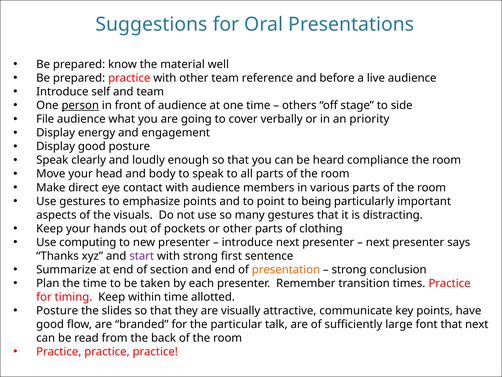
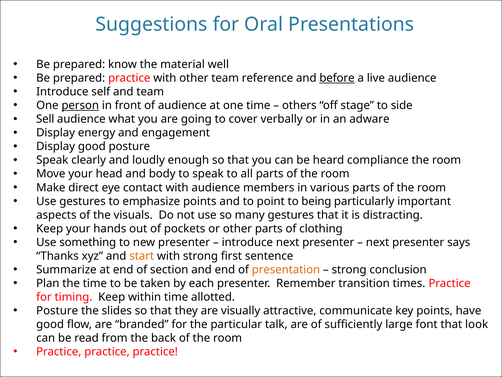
before underline: none -> present
File: File -> Sell
priority: priority -> adware
computing: computing -> something
start colour: purple -> orange
that next: next -> look
